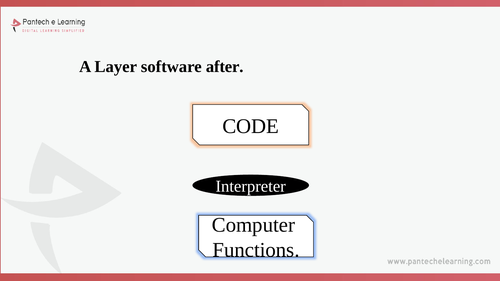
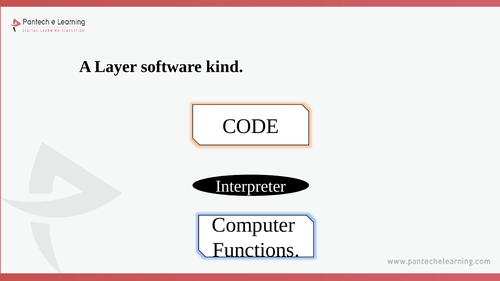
after: after -> kind
